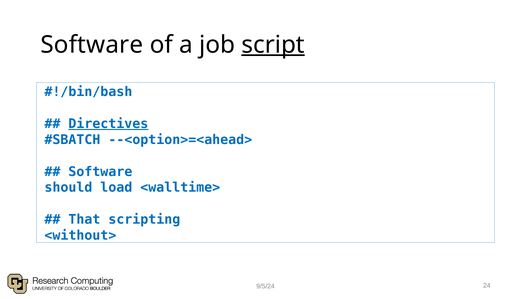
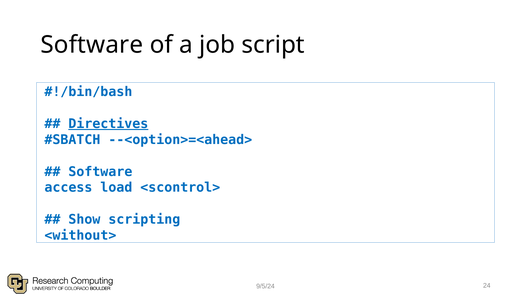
script underline: present -> none
should: should -> access
<walltime>: <walltime> -> <scontrol>
That: That -> Show
